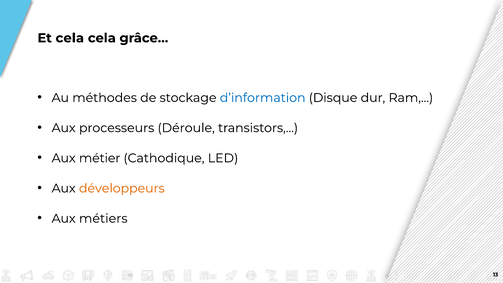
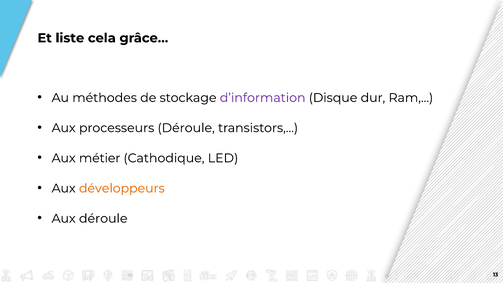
Et cela: cela -> liste
d’information colour: blue -> purple
Aux métiers: métiers -> déroule
